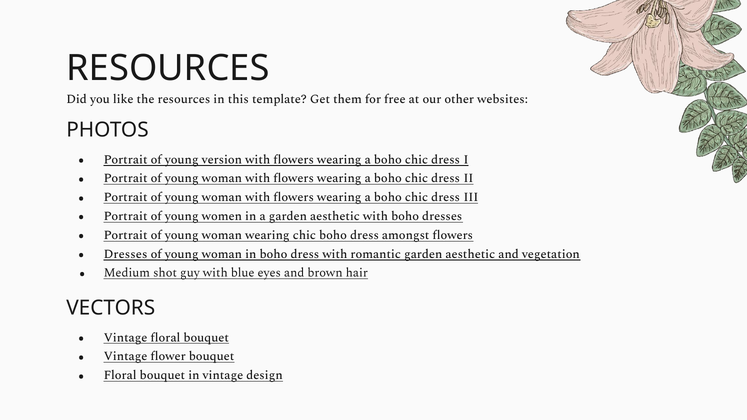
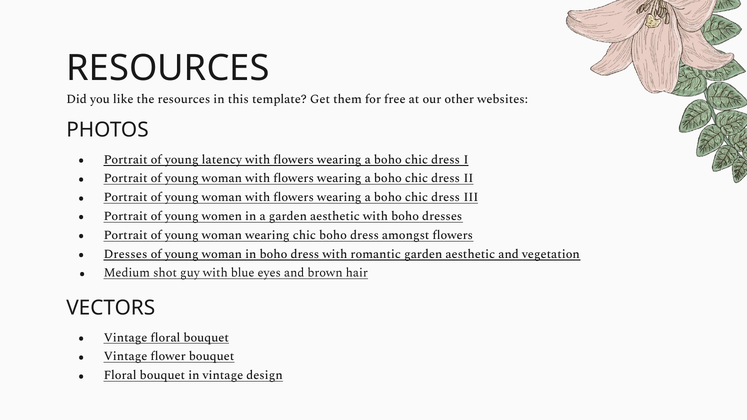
version: version -> latency
